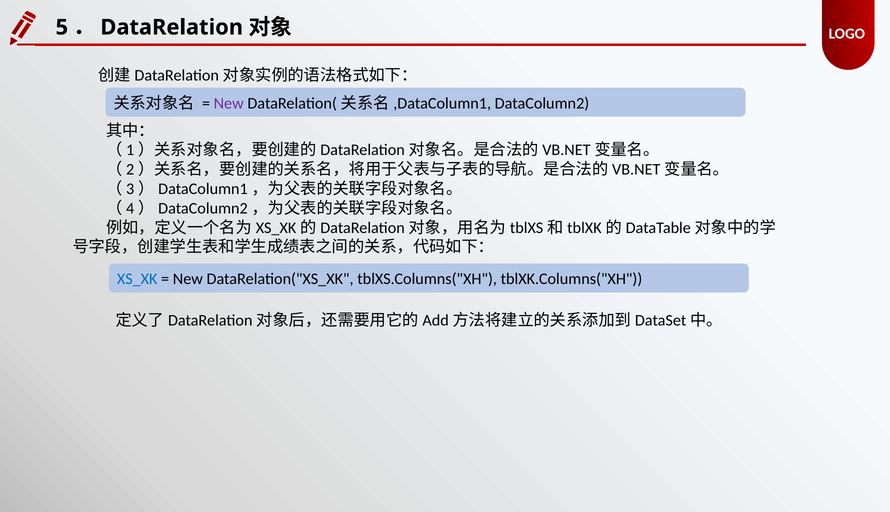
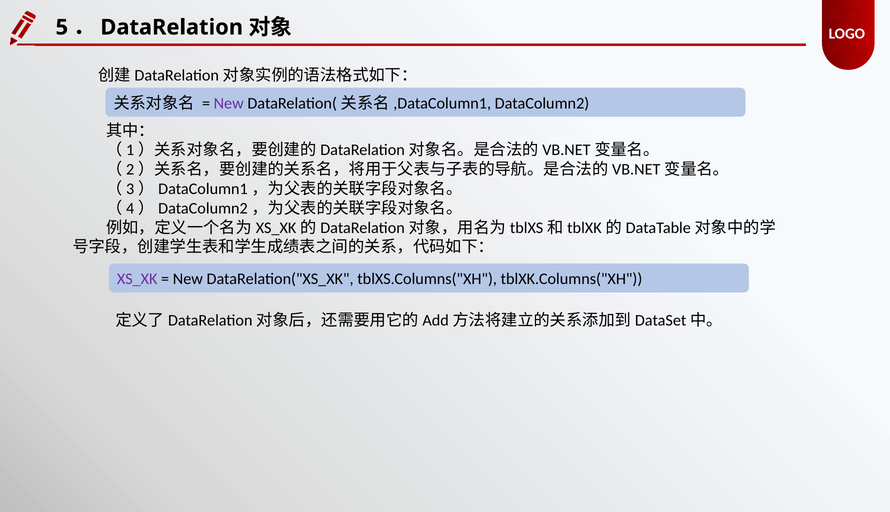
XS_XK colour: blue -> purple
